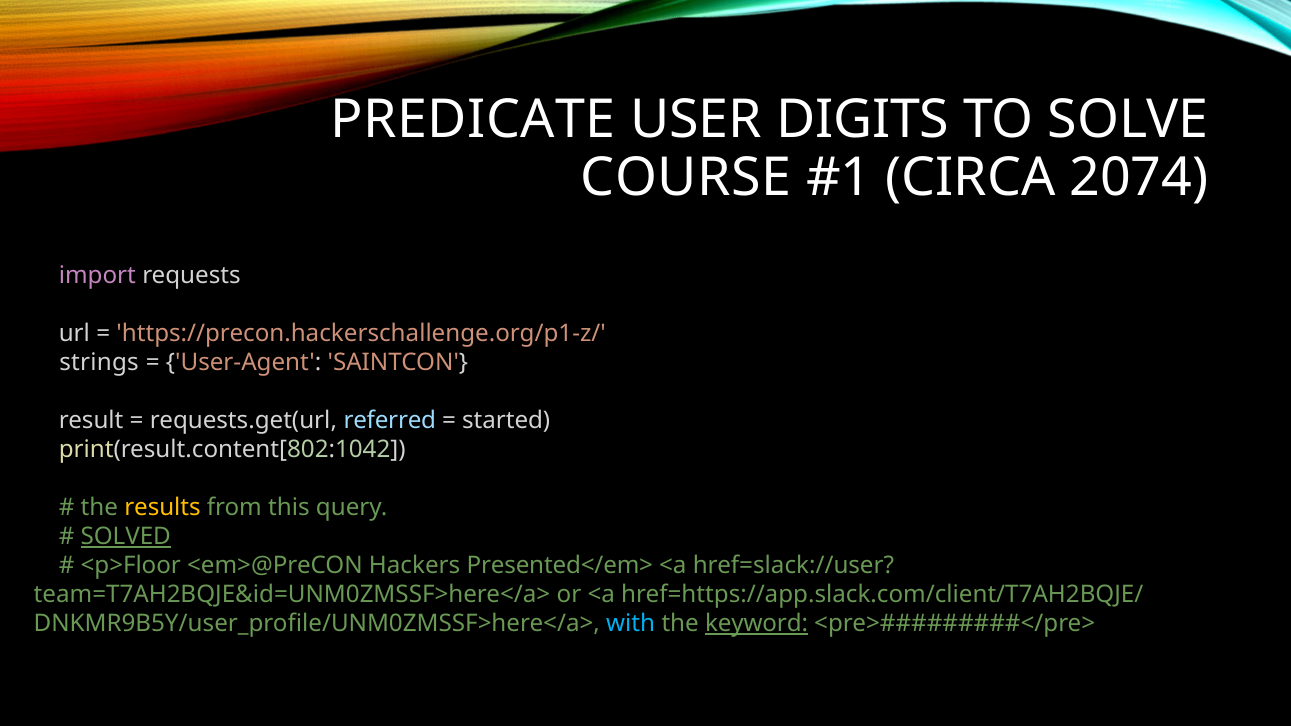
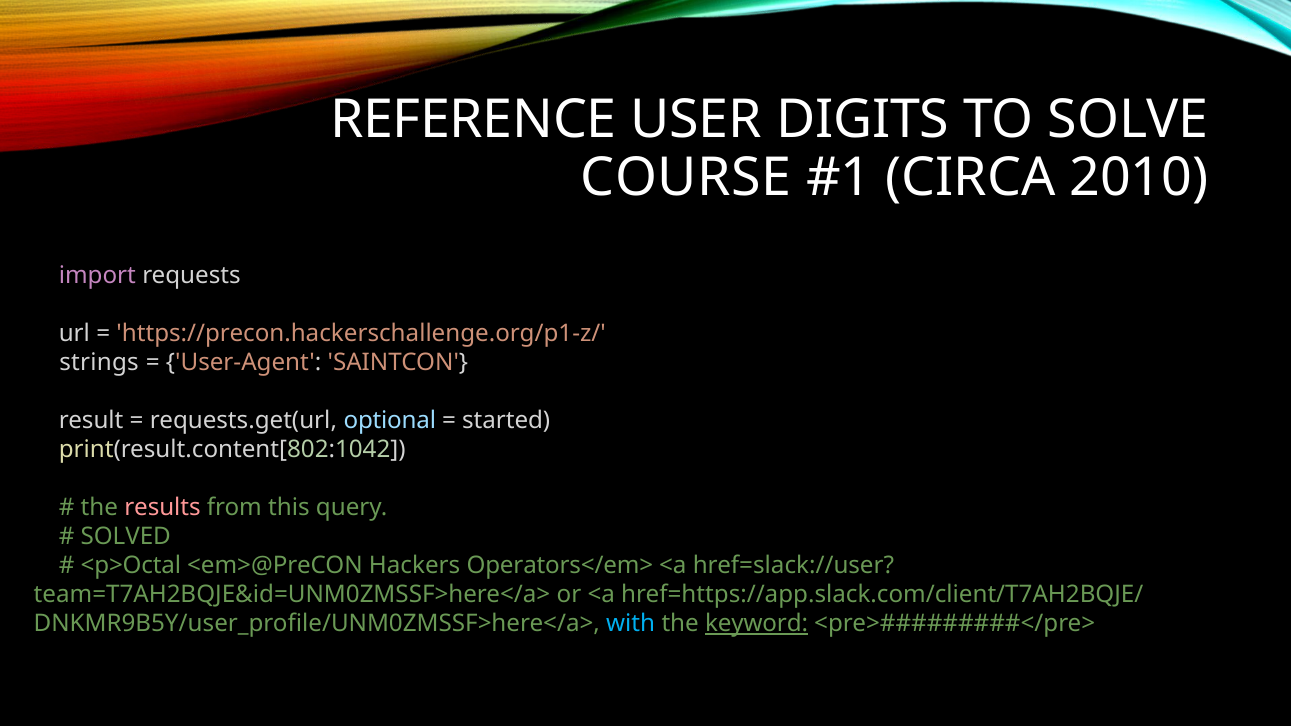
PREDICATE: PREDICATE -> REFERENCE
2074: 2074 -> 2010
referred: referred -> optional
results colour: yellow -> pink
SOLVED underline: present -> none
<p>Floor: <p>Floor -> <p>Octal
Presented</em>: Presented</em> -> Operators</em>
